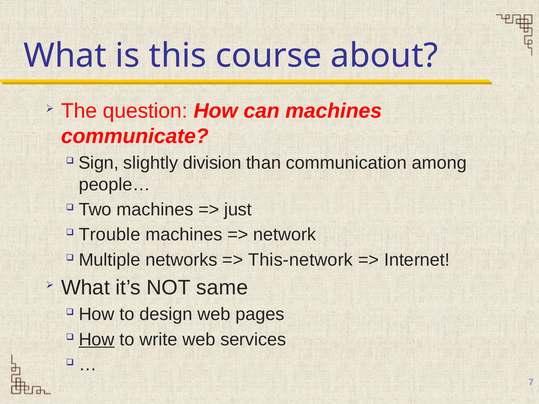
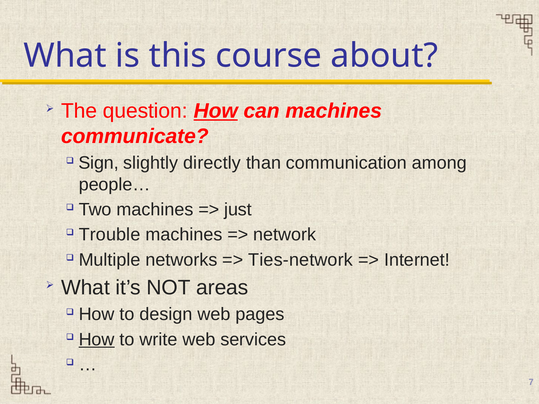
How at (216, 111) underline: none -> present
division: division -> directly
This-network: This-network -> Ties-network
same: same -> areas
